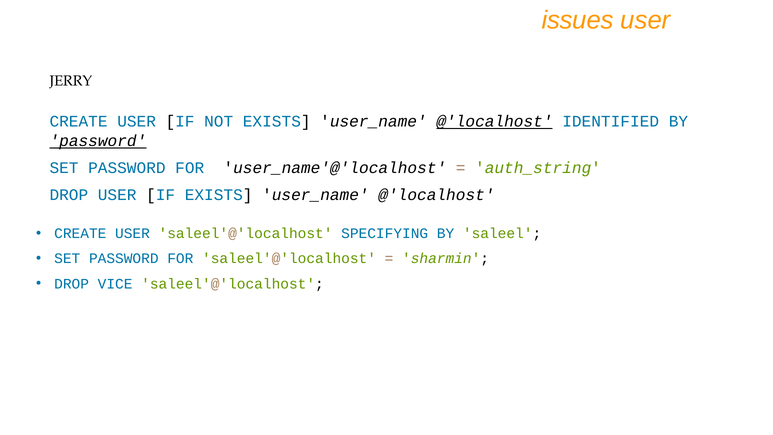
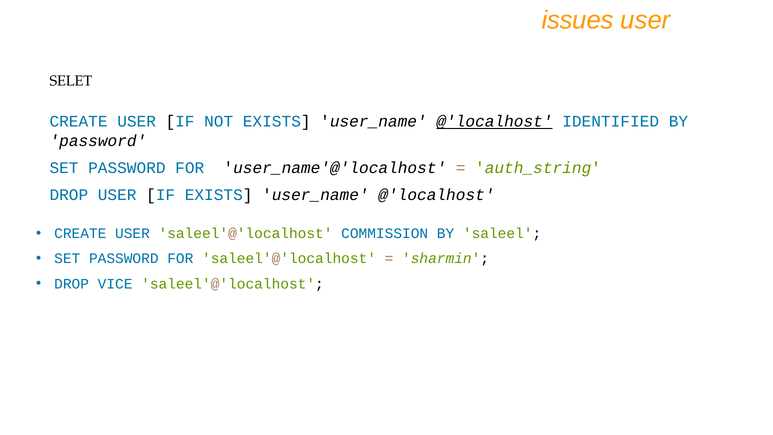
JERRY: JERRY -> SELET
password at (98, 141) underline: present -> none
SPECIFYING: SPECIFYING -> COMMISSION
